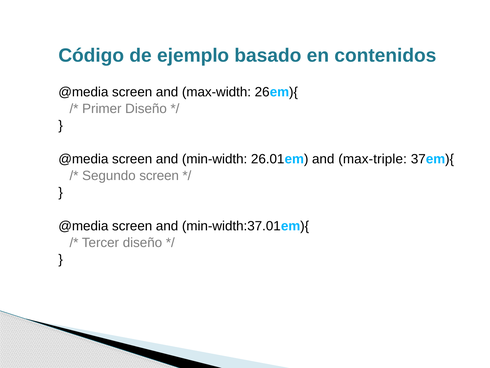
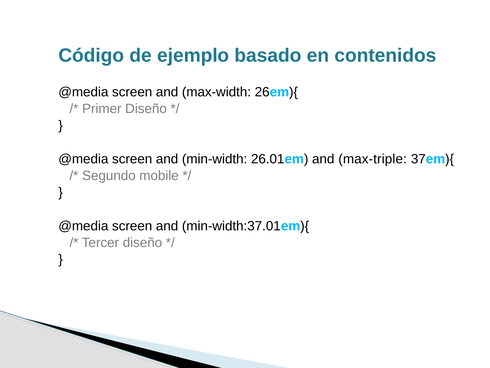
Segundo screen: screen -> mobile
